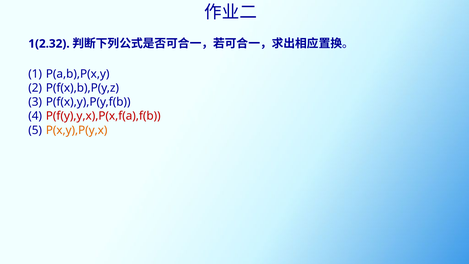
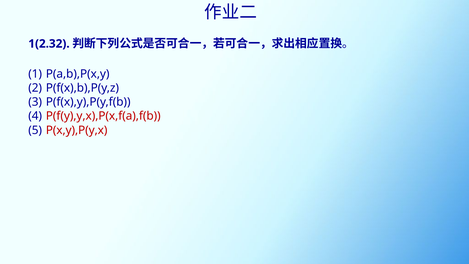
P(x,y),P(y,x colour: orange -> red
